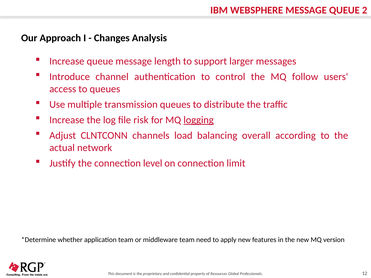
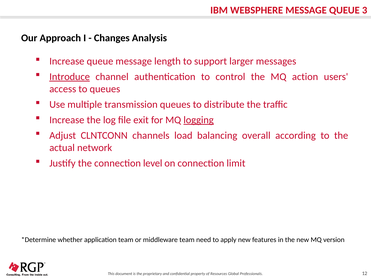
2: 2 -> 3
Introduce underline: none -> present
follow: follow -> action
risk: risk -> exit
